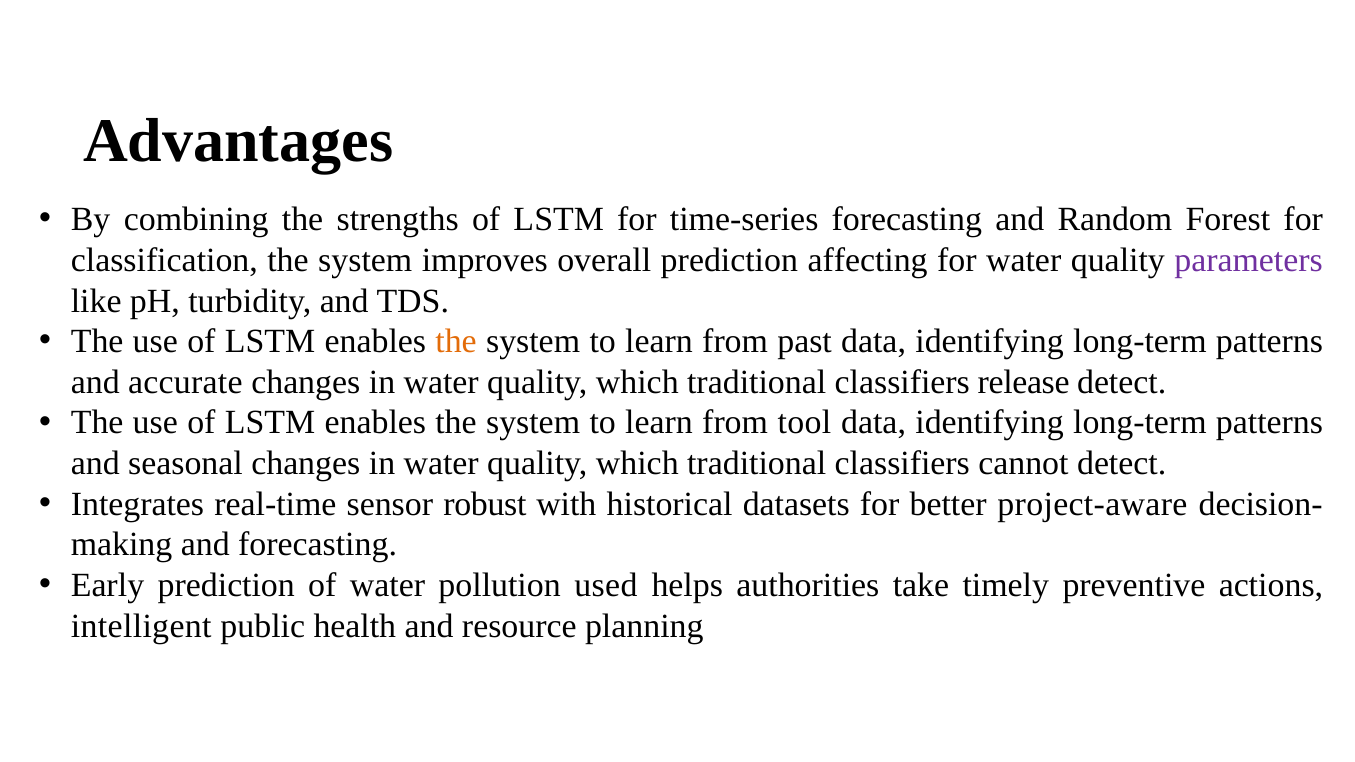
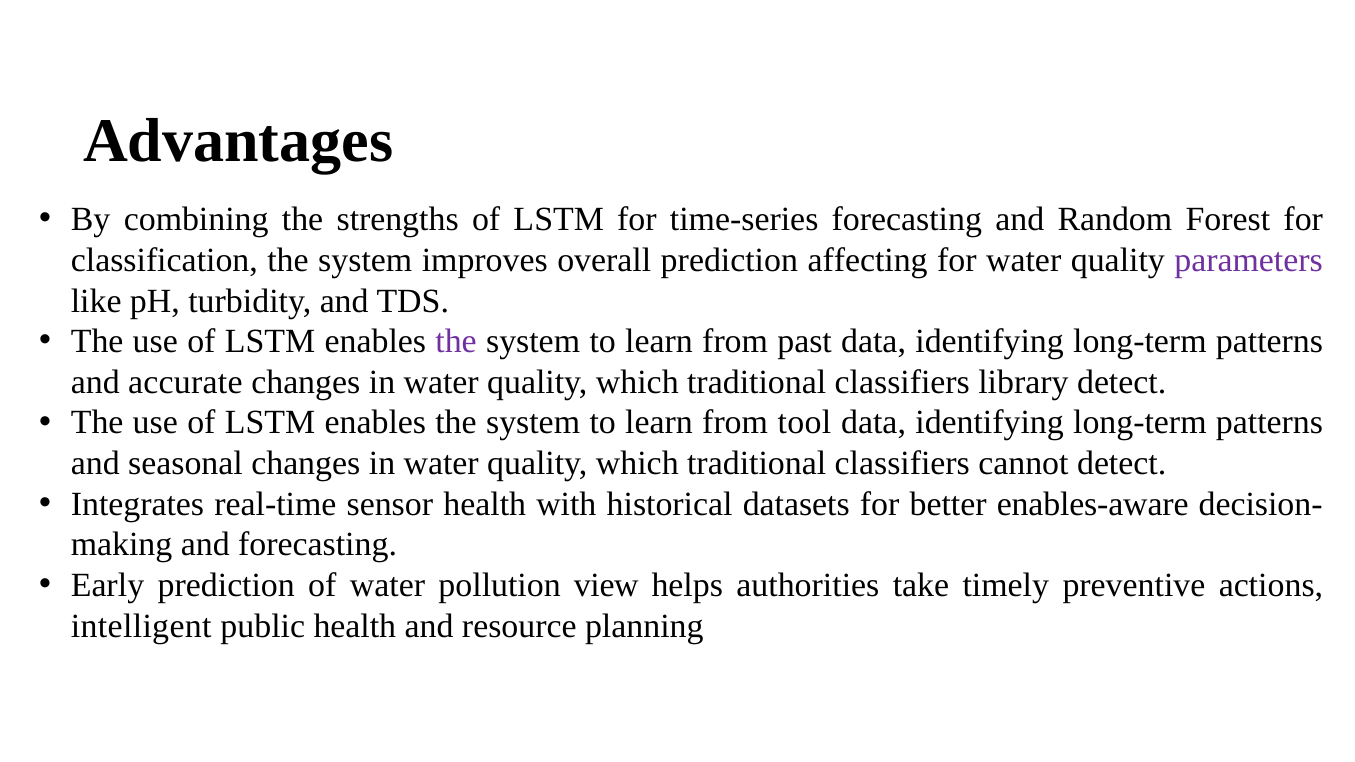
the at (456, 342) colour: orange -> purple
release: release -> library
sensor robust: robust -> health
project-aware: project-aware -> enables-aware
used: used -> view
